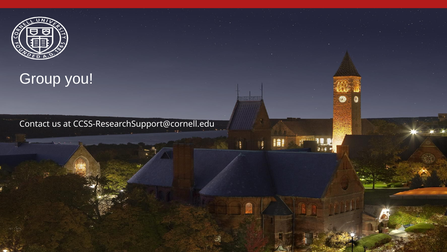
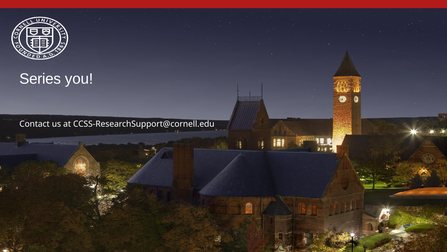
Group: Group -> Series
